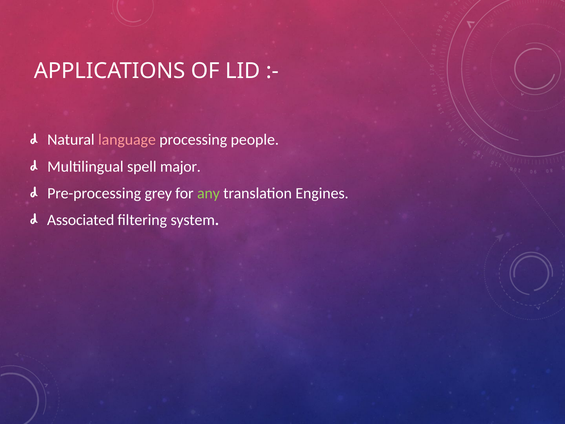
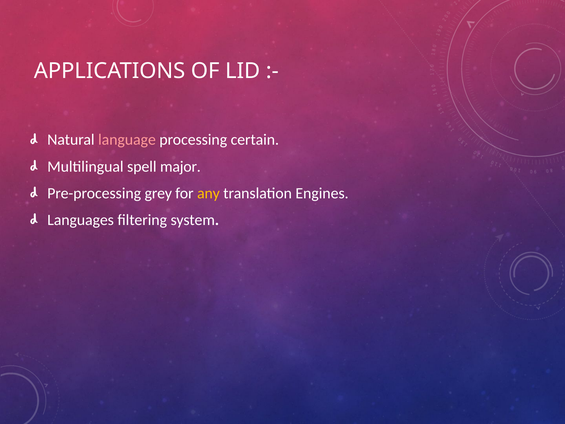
people: people -> certain
any colour: light green -> yellow
Associated: Associated -> Languages
